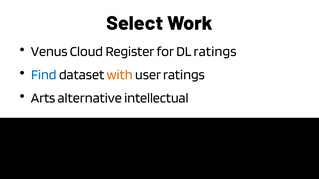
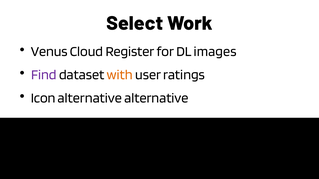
DL ratings: ratings -> images
Find colour: blue -> purple
Arts: Arts -> Icon
alternative intellectual: intellectual -> alternative
